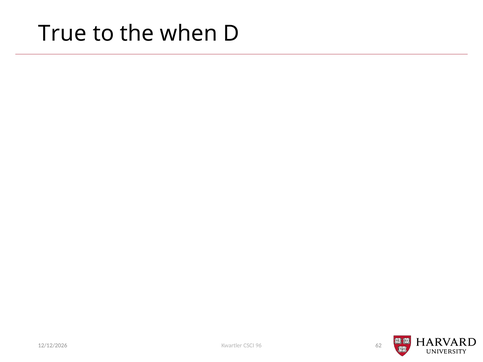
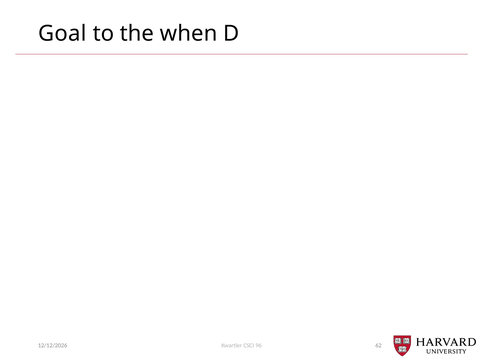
True: True -> Goal
